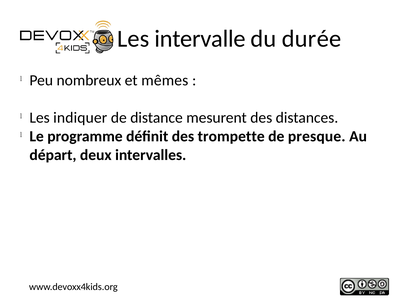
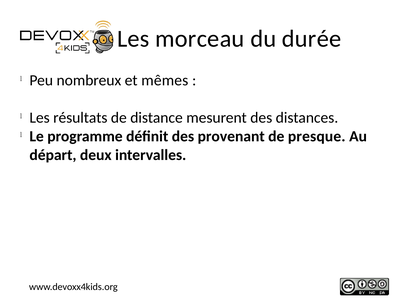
intervalle: intervalle -> morceau
indiquer: indiquer -> résultats
trompette: trompette -> provenant
